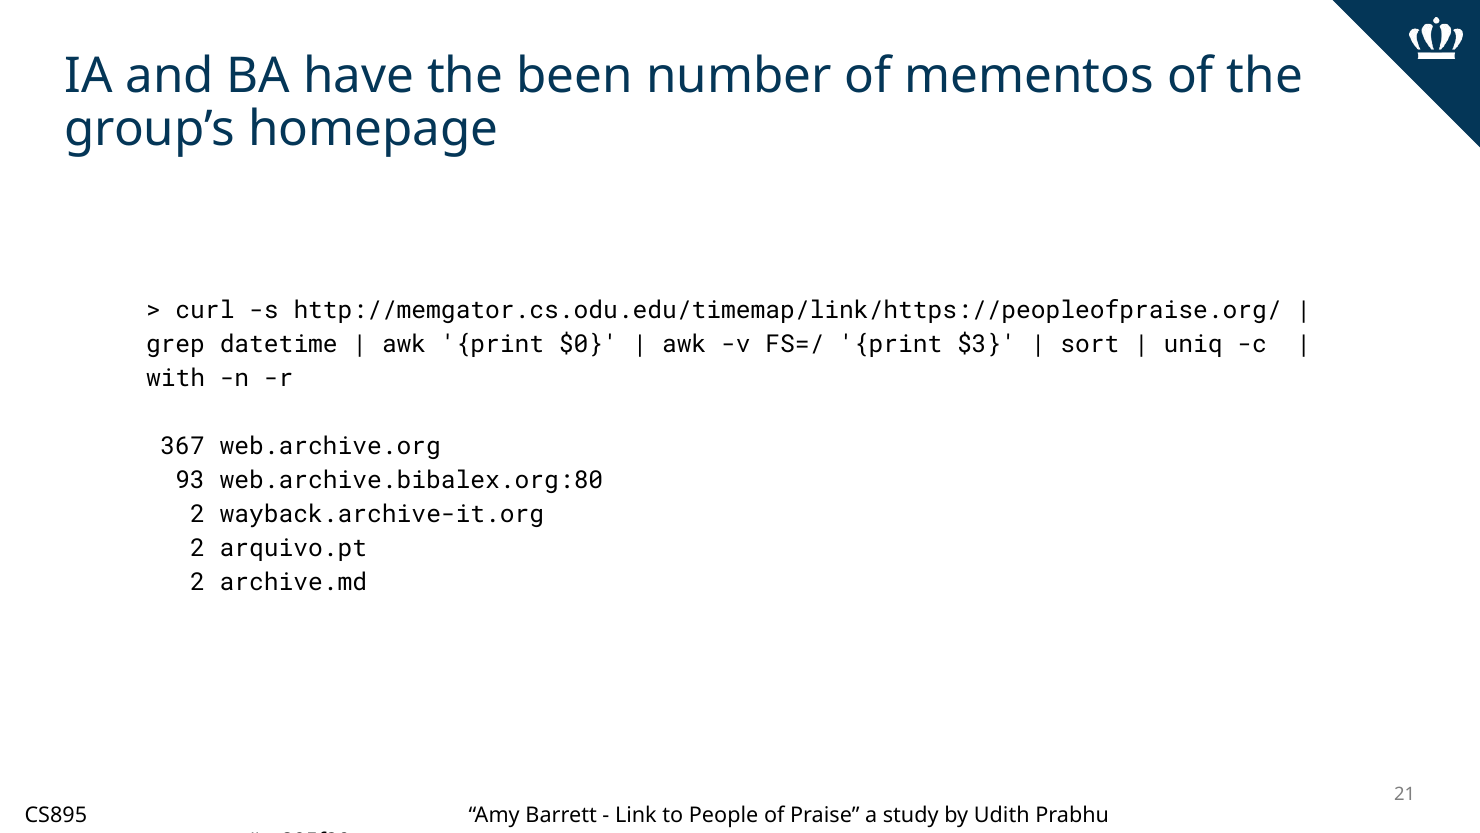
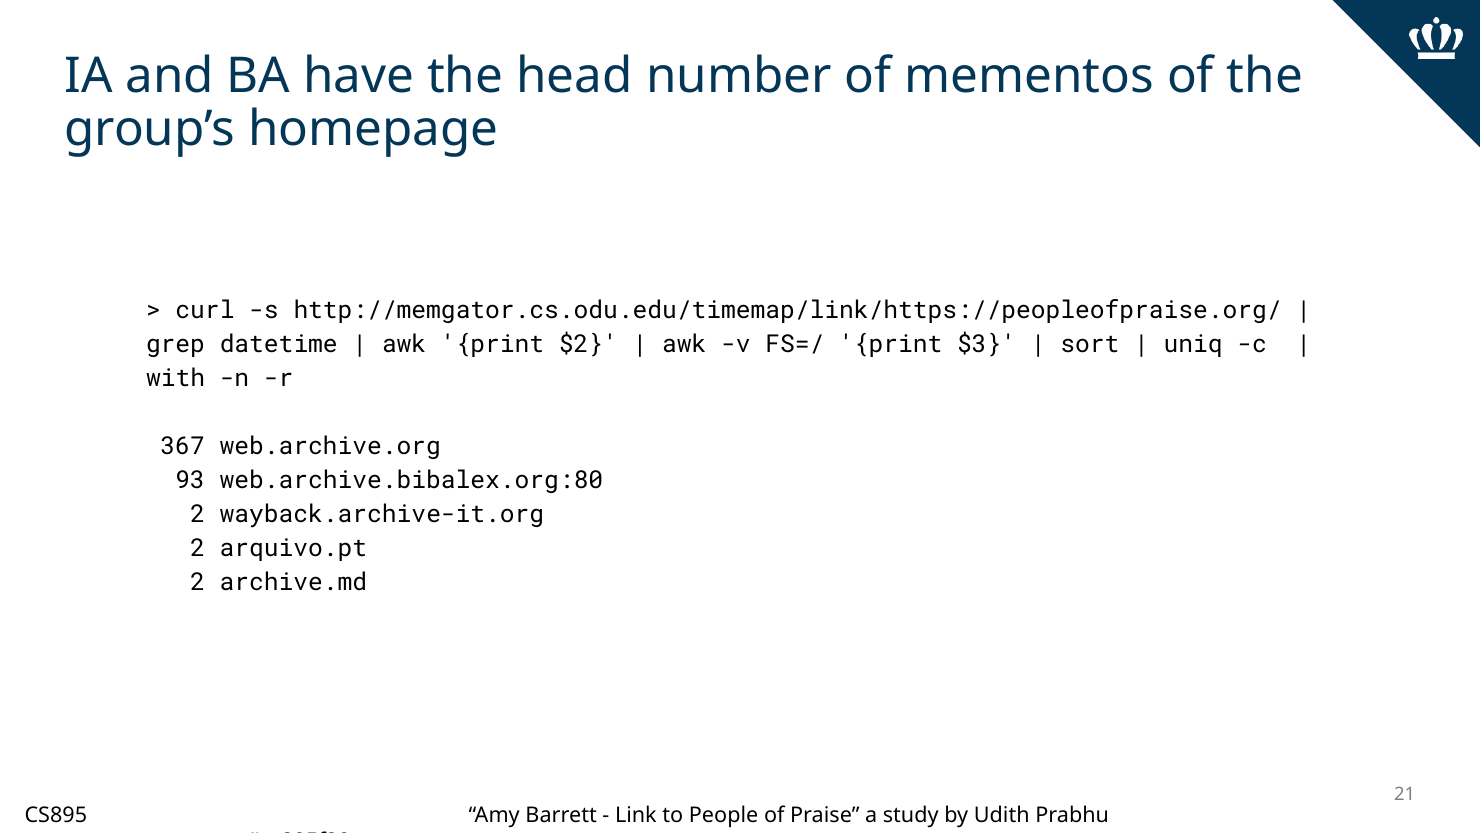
been: been -> head
$0: $0 -> $2
